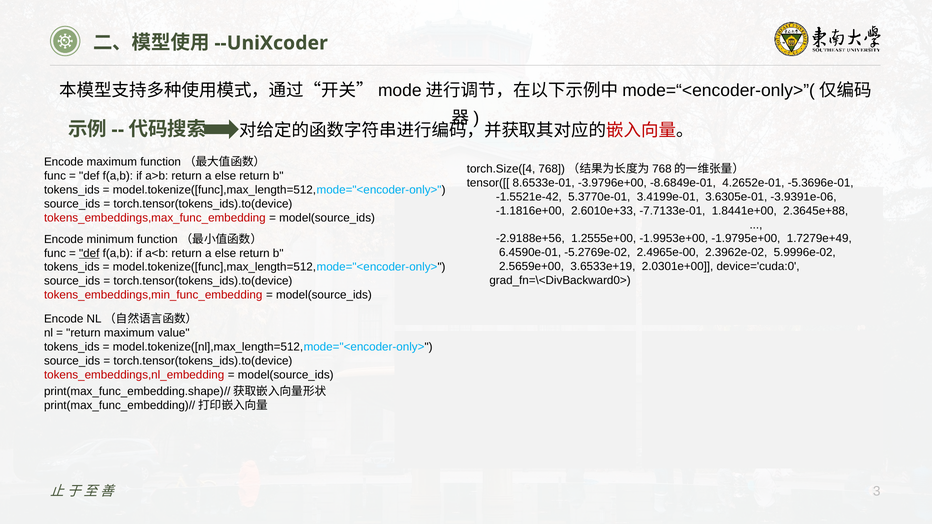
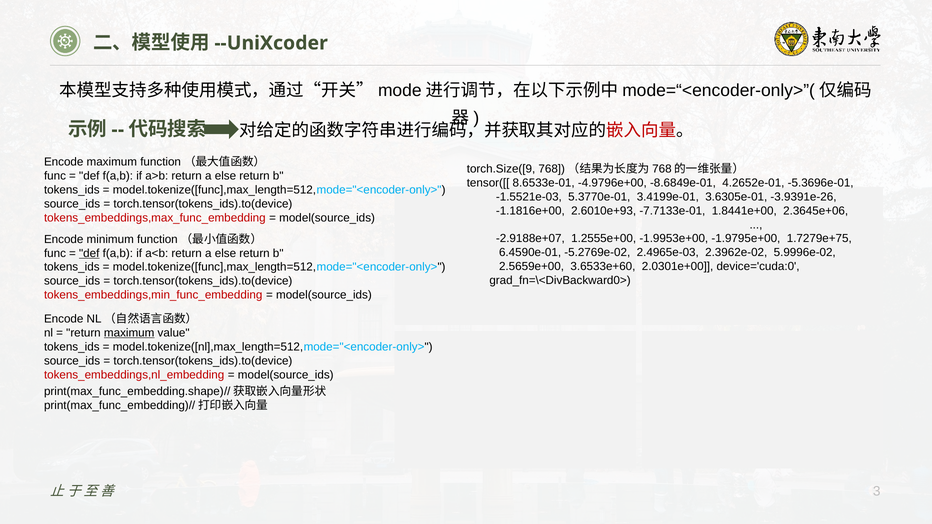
torch.Size([4: torch.Size([4 -> torch.Size([9
-3.9796e+00: -3.9796e+00 -> -4.9796e+00
-1.5521e-42: -1.5521e-42 -> -1.5521e-03
-3.9391e-06: -3.9391e-06 -> -3.9391e-26
2.6010e+33: 2.6010e+33 -> 2.6010e+93
2.3645e+88: 2.3645e+88 -> 2.3645e+06
-2.9188e+56: -2.9188e+56 -> -2.9188e+07
1.7279e+49: 1.7279e+49 -> 1.7279e+75
2.4965e-00: 2.4965e-00 -> 2.4965e-03
3.6533e+19: 3.6533e+19 -> 3.6533e+60
maximum at (129, 333) underline: none -> present
